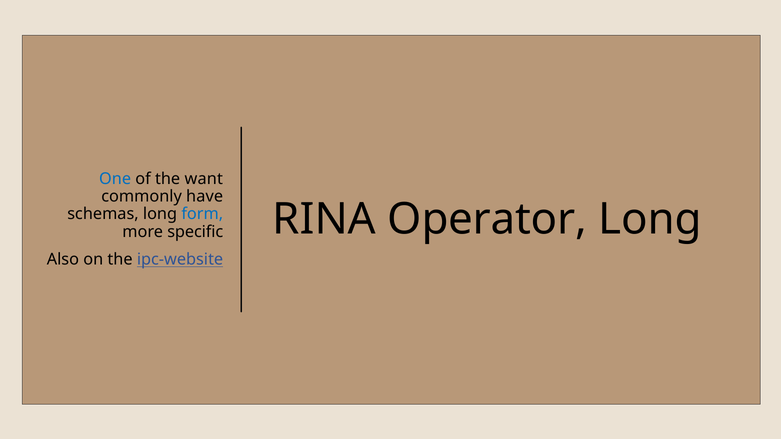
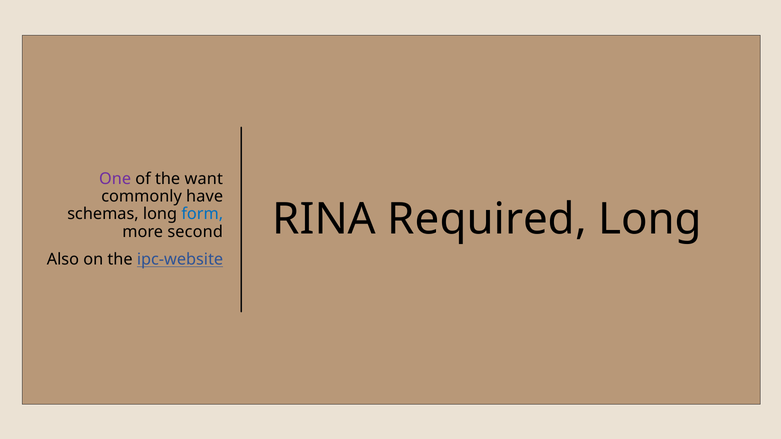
One colour: blue -> purple
Operator: Operator -> Required
specific: specific -> second
